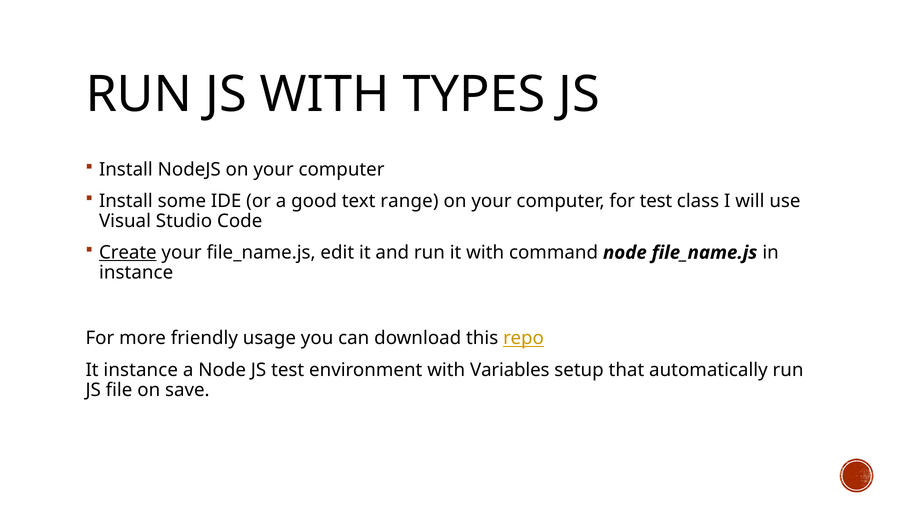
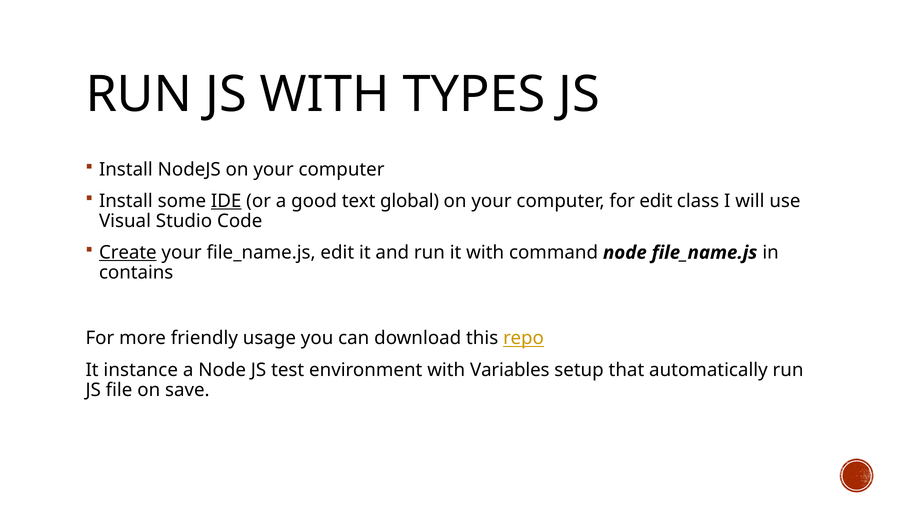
IDE underline: none -> present
range: range -> global
for test: test -> edit
instance at (136, 273): instance -> contains
